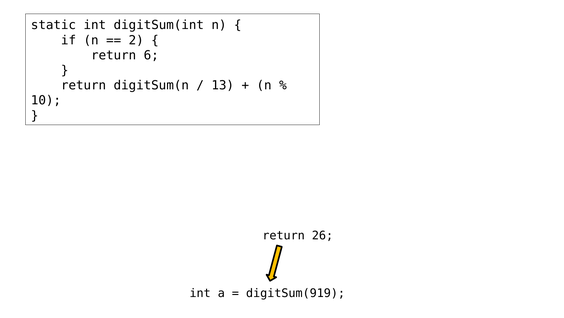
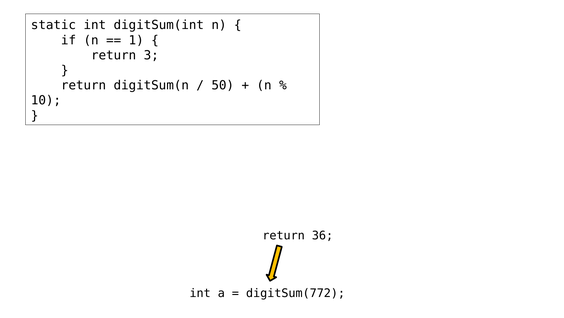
2: 2 -> 1
6: 6 -> 3
13: 13 -> 50
26: 26 -> 36
digitSum(919: digitSum(919 -> digitSum(772
